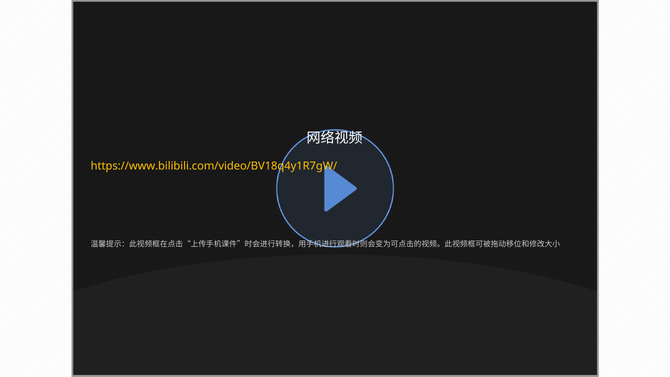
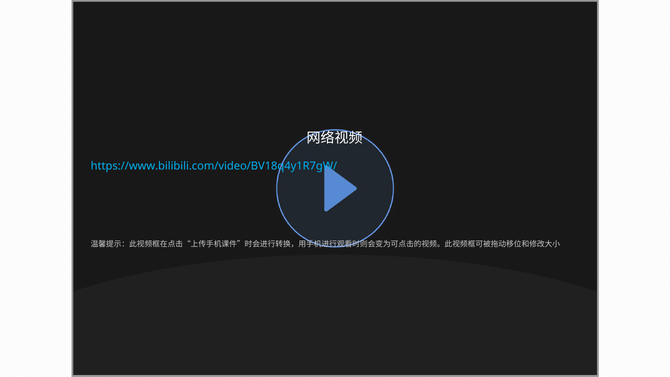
https://www.bilibili.com/video/BV18q4y1R7gW/ colour: yellow -> light blue
